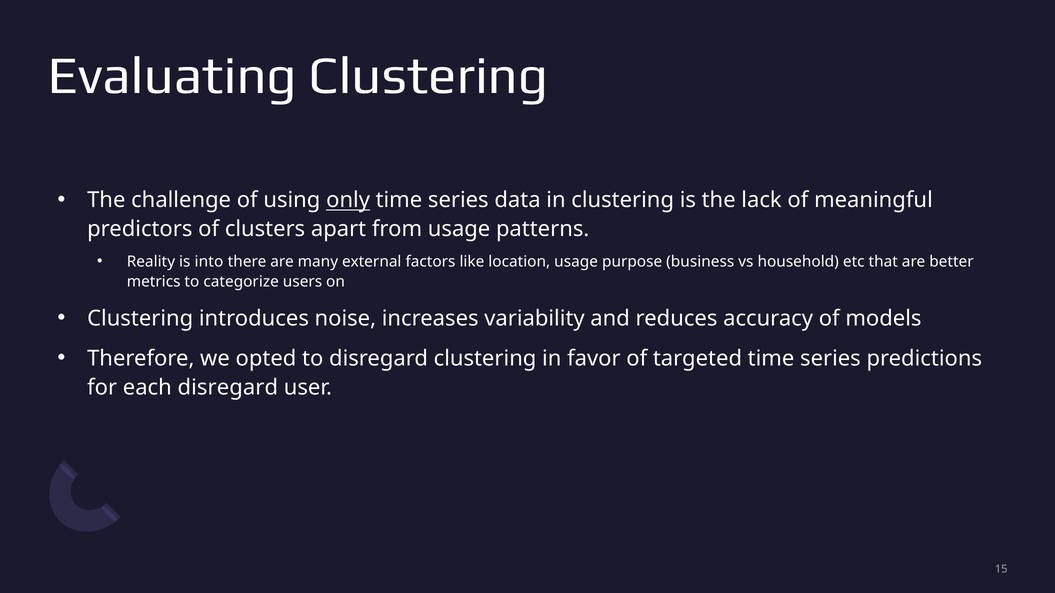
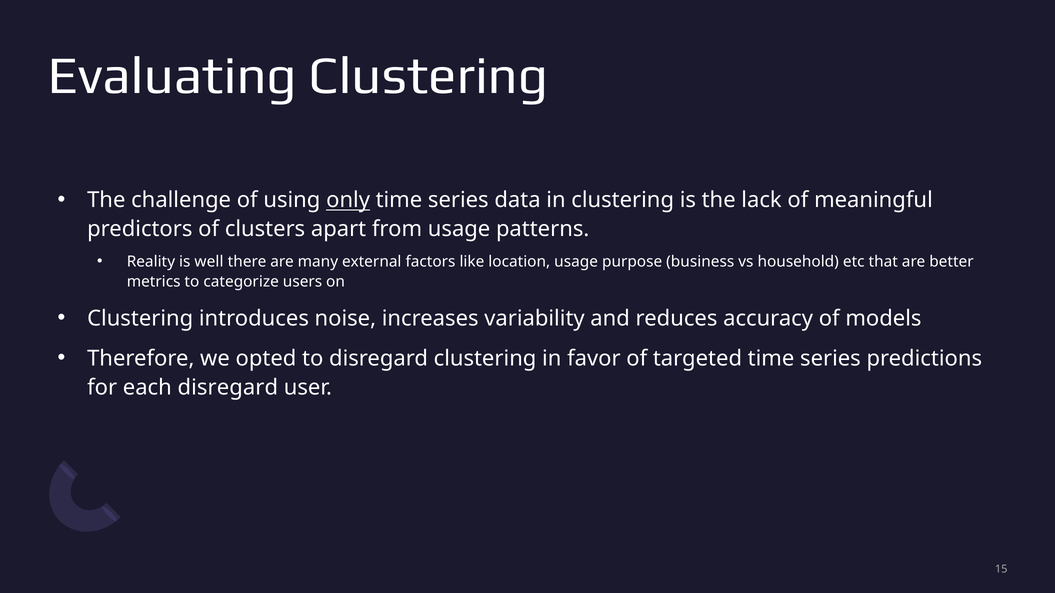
into: into -> well
